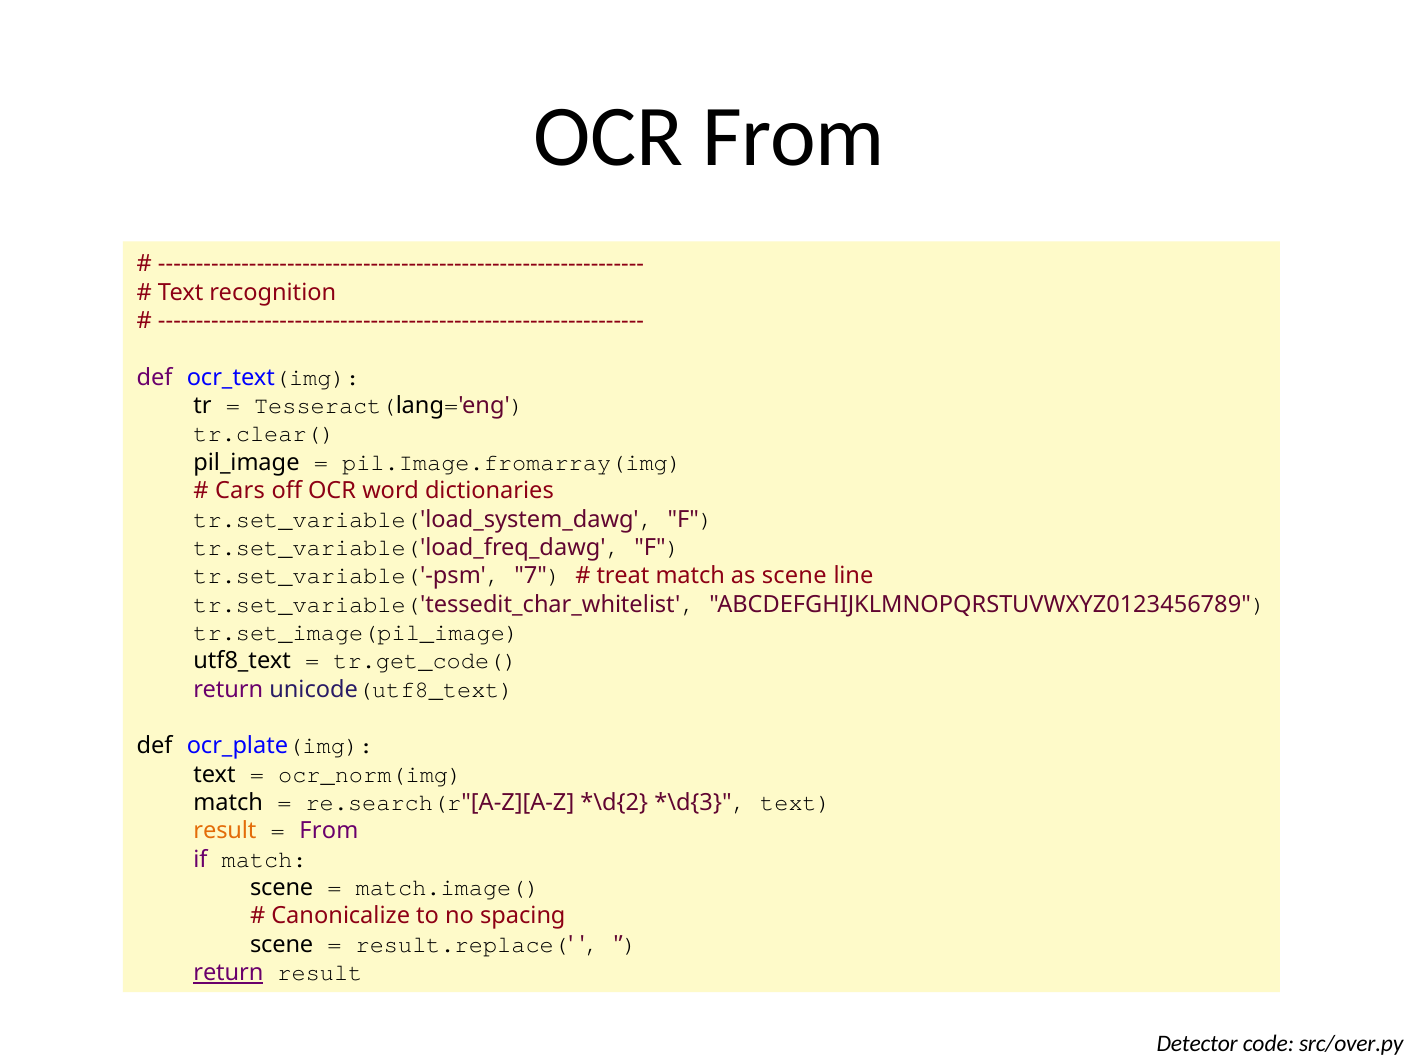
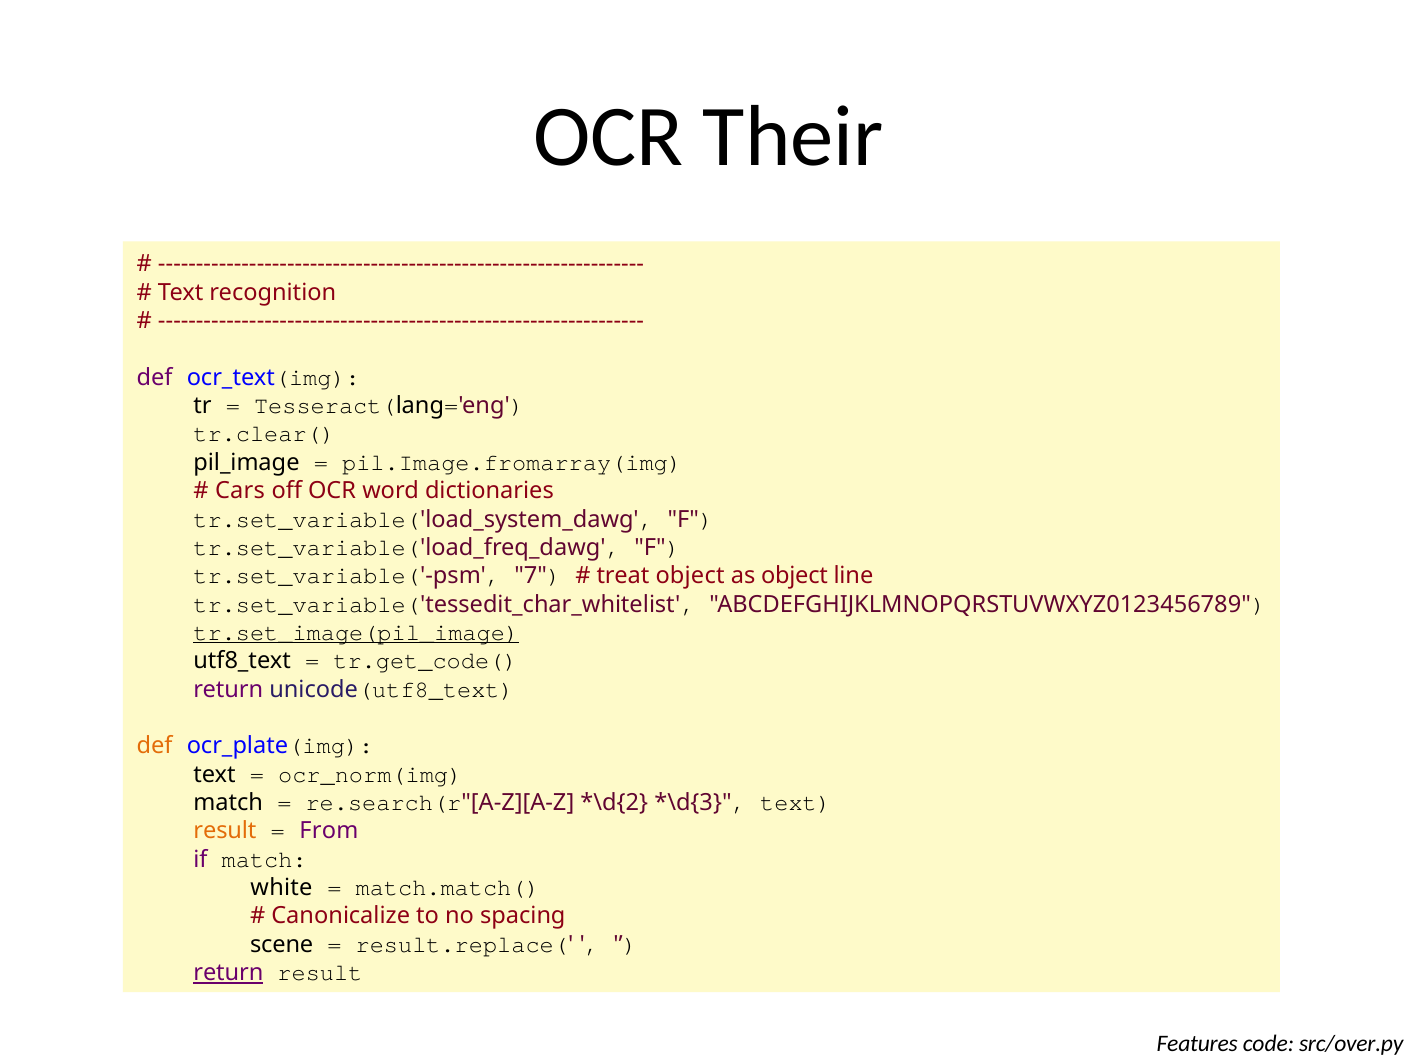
OCR From: From -> Their
treat match: match -> object
as scene: scene -> object
tr.set_image(pil_image underline: none -> present
def at (155, 746) colour: black -> orange
scene at (282, 888): scene -> white
match.image(: match.image( -> match.match(
Detector: Detector -> Features
